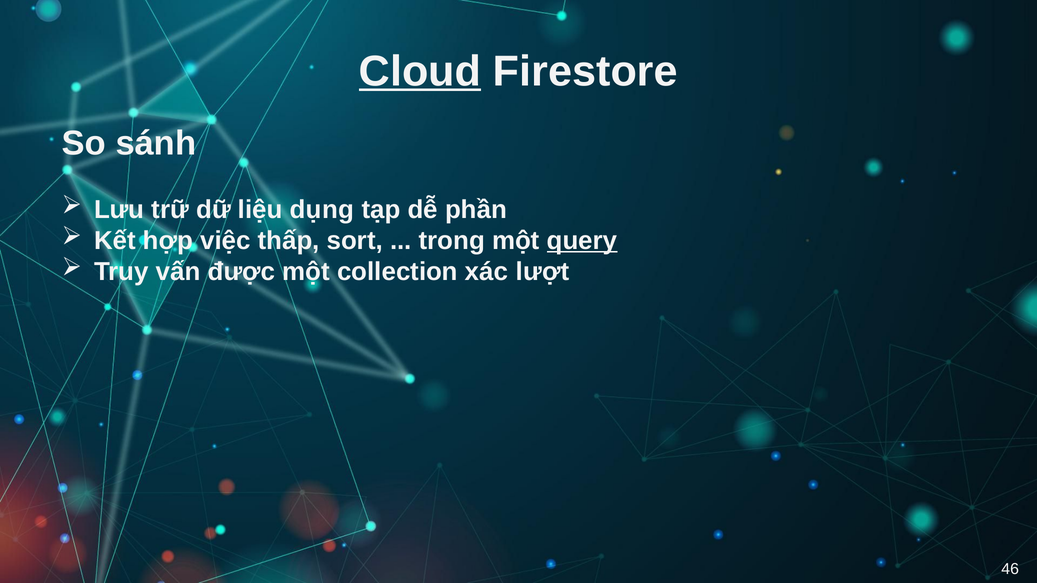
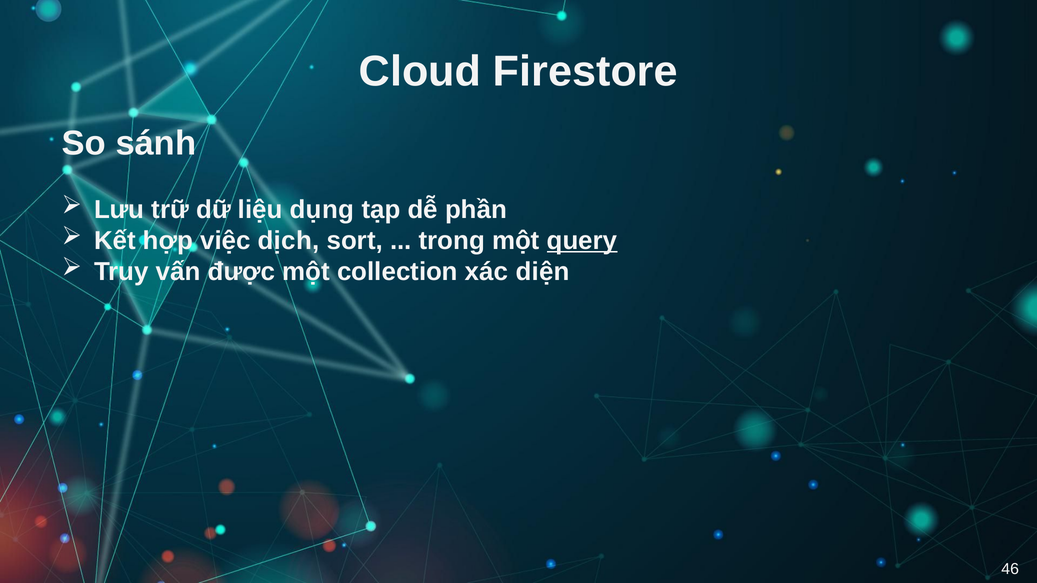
Cloud underline: present -> none
thấp: thấp -> dịch
lượt: lượt -> diện
